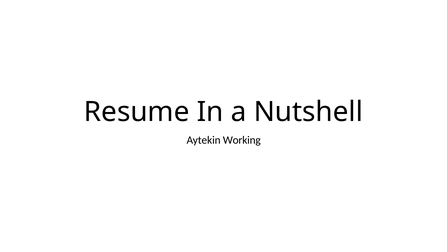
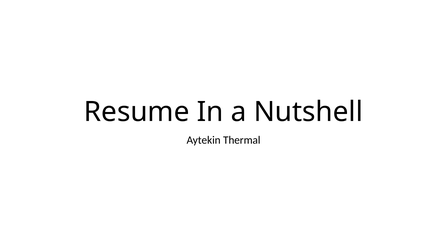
Working: Working -> Thermal
